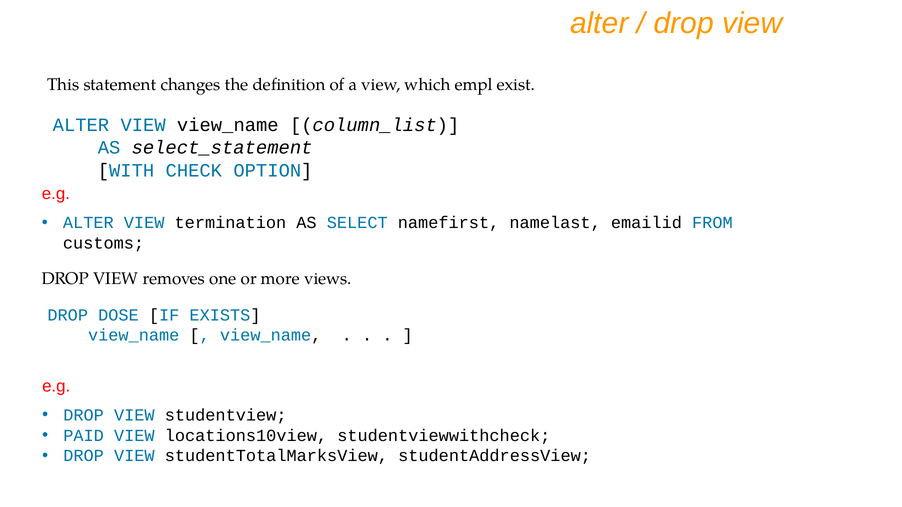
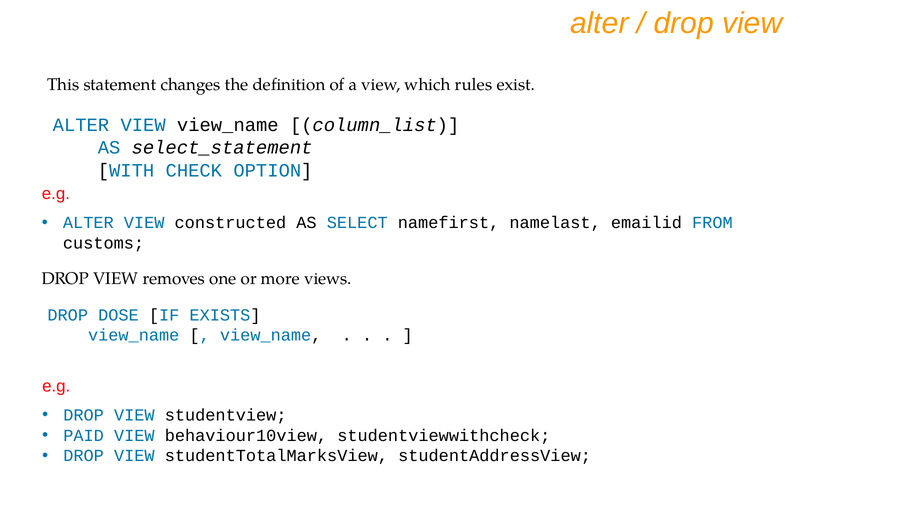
empl: empl -> rules
termination: termination -> constructed
locations10view: locations10view -> behaviour10view
